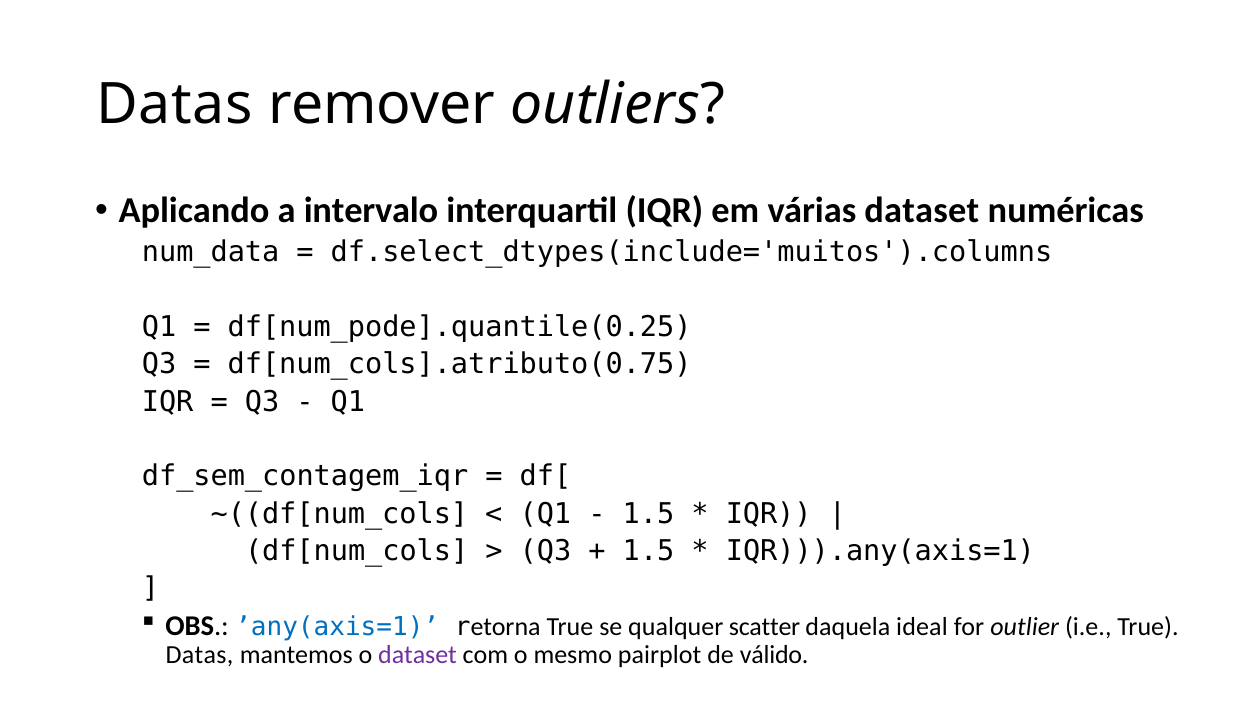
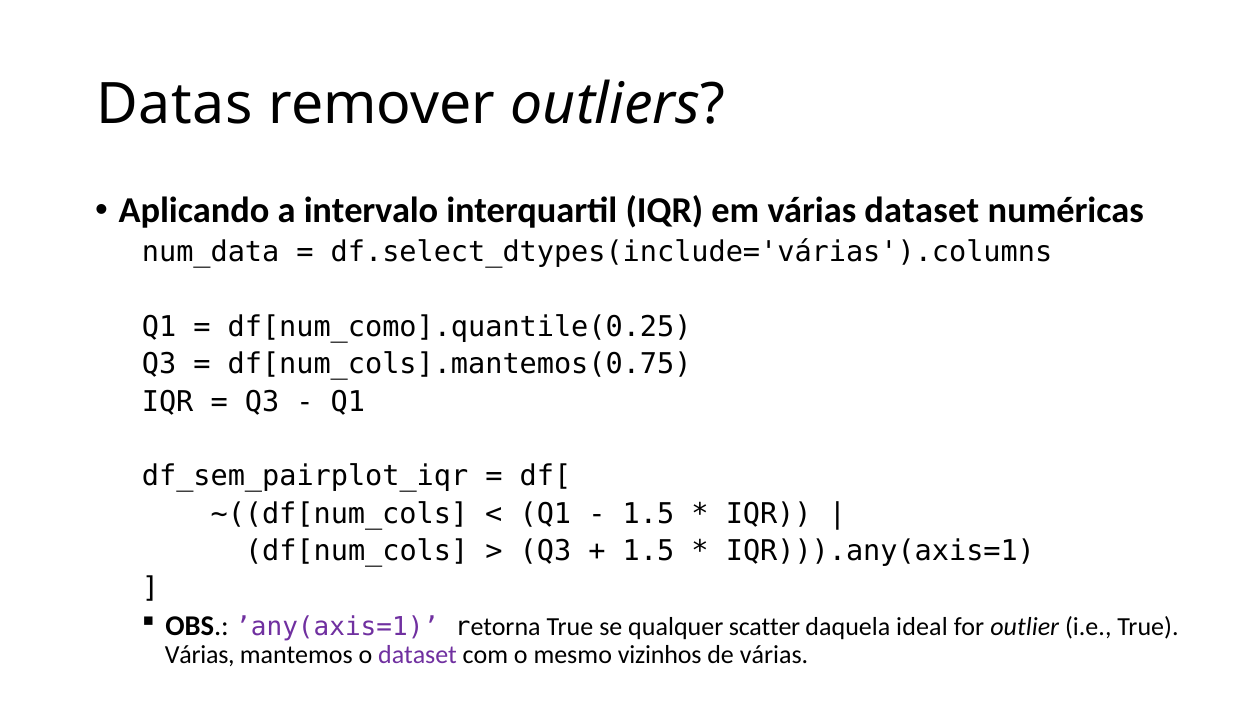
df.select_dtypes(include='muitos').columns: df.select_dtypes(include='muitos').columns -> df.select_dtypes(include='várias').columns
df[num_pode].quantile(0.25: df[num_pode].quantile(0.25 -> df[num_como].quantile(0.25
df[num_cols].atributo(0.75: df[num_cols].atributo(0.75 -> df[num_cols].mantemos(0.75
df_sem_contagem_iqr: df_sem_contagem_iqr -> df_sem_pairplot_iqr
’any(axis=1 colour: blue -> purple
Datas at (199, 655): Datas -> Várias
pairplot: pairplot -> vizinhos
de válido: válido -> várias
